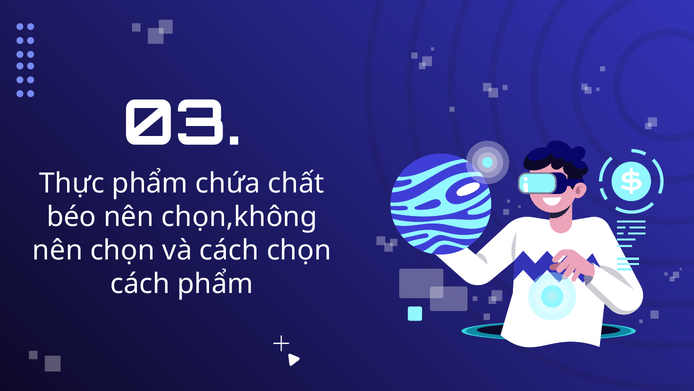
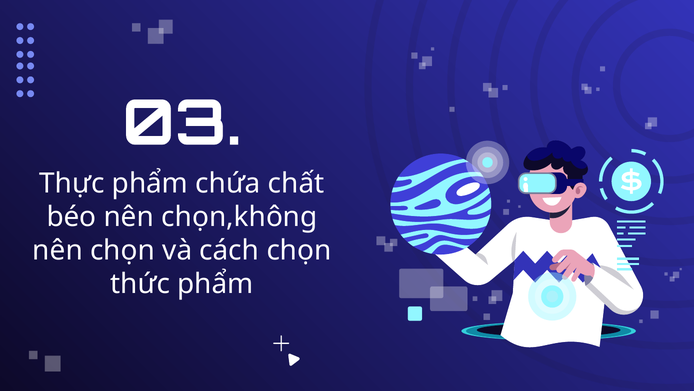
cách at (140, 284): cách -> thức
